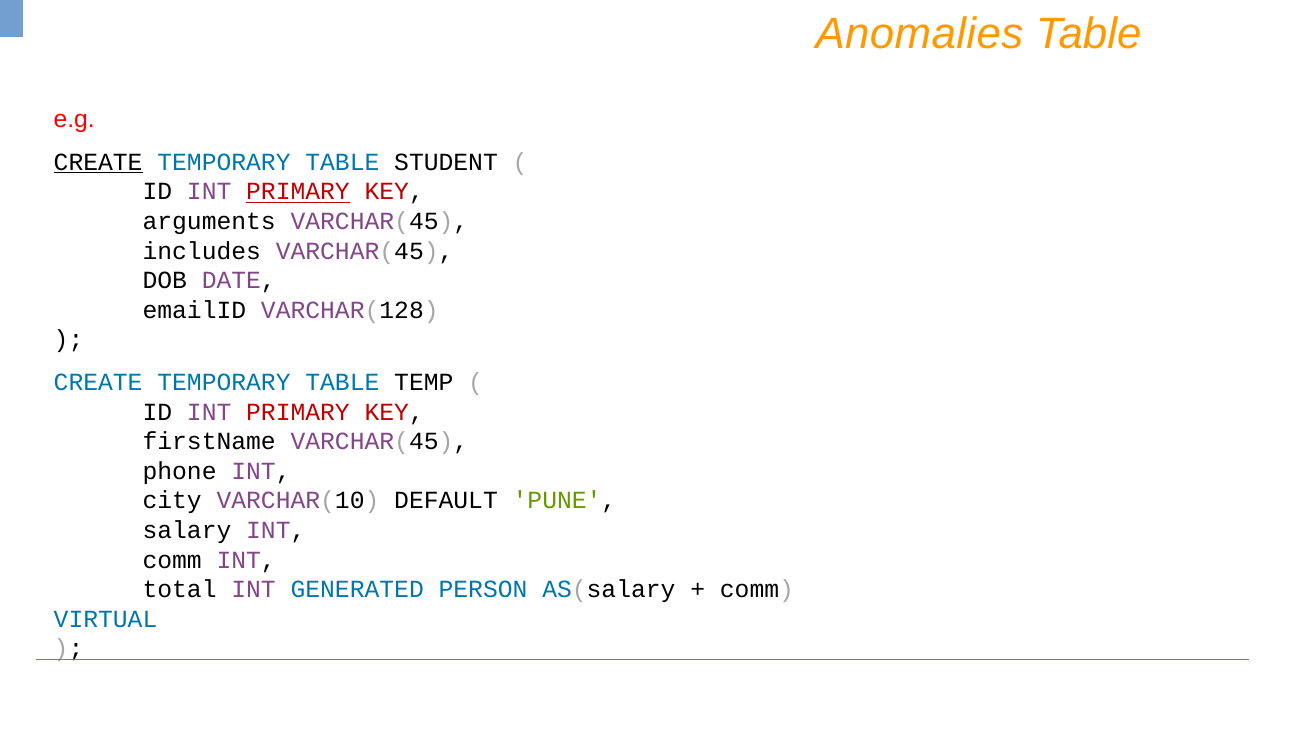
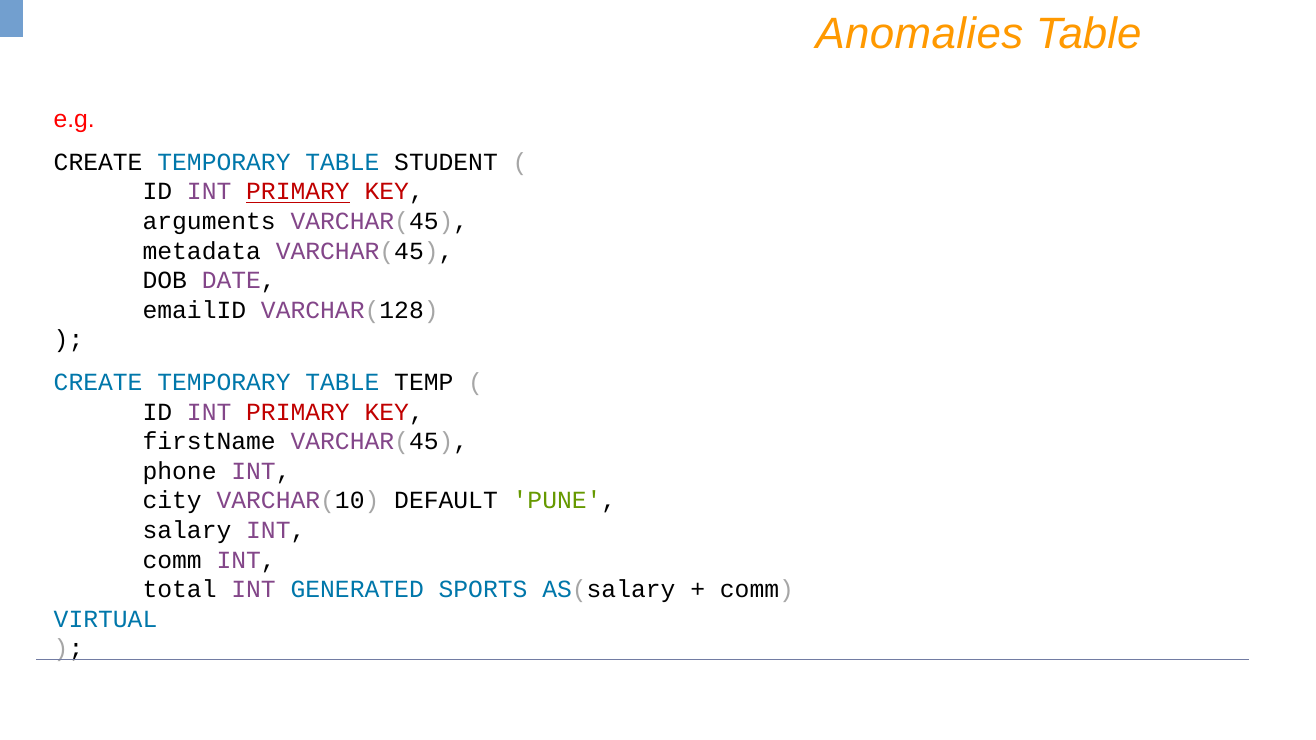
CREATE at (98, 162) underline: present -> none
includes: includes -> metadata
PERSON: PERSON -> SPORTS
